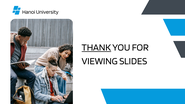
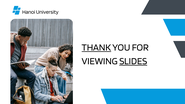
SLIDES underline: none -> present
